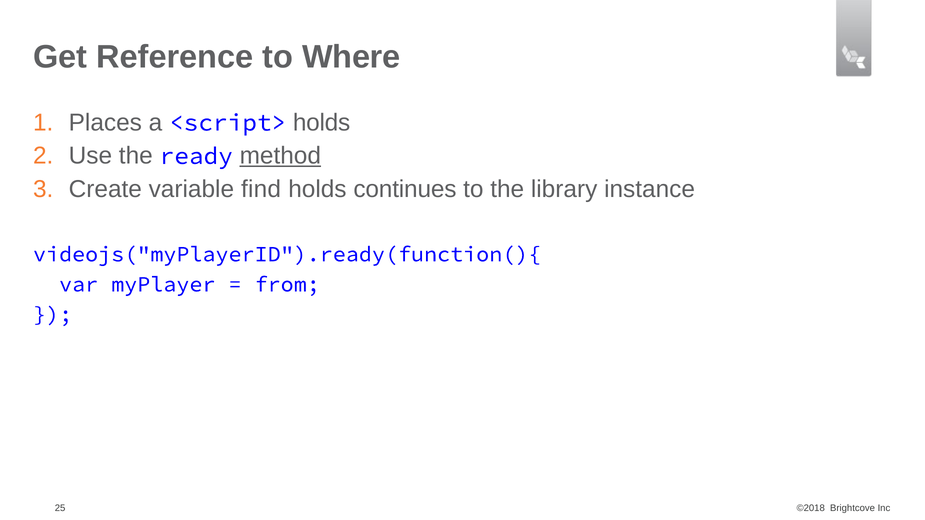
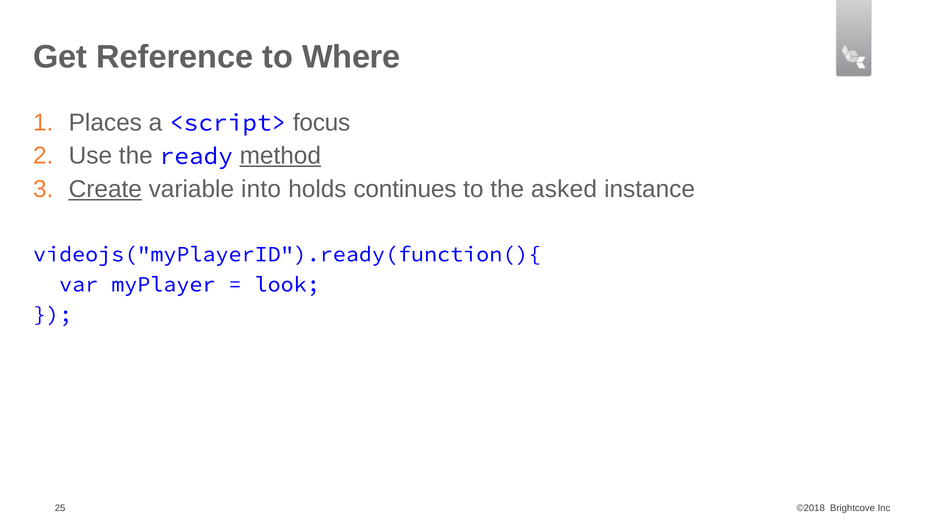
<script> holds: holds -> focus
Create underline: none -> present
find: find -> into
library: library -> asked
from: from -> look
